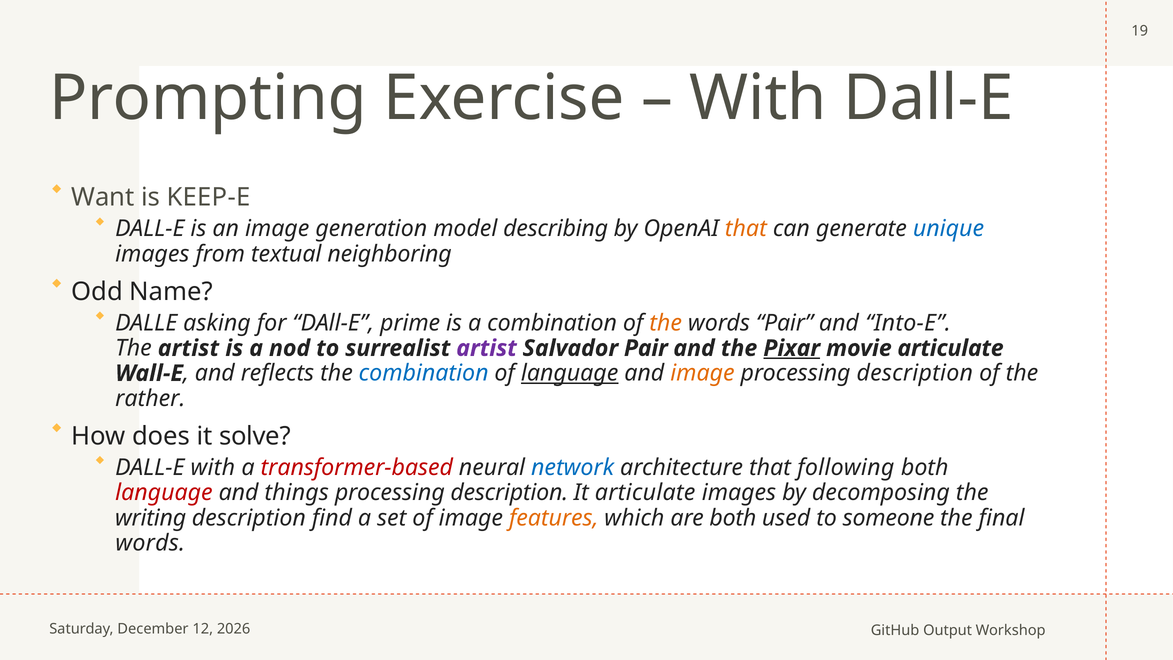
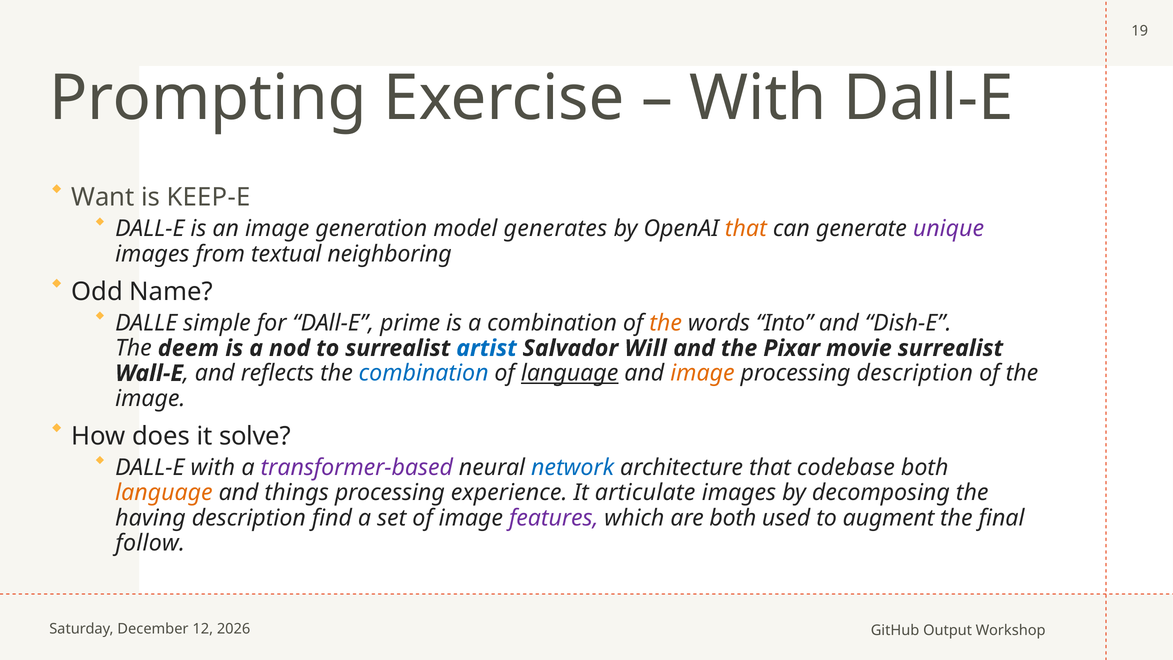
describing: describing -> generates
unique colour: blue -> purple
asking: asking -> simple
words Pair: Pair -> Into
Into-E: Into-E -> Dish-E
The artist: artist -> deem
artist at (486, 348) colour: purple -> blue
Salvador Pair: Pair -> Will
Pixar underline: present -> none
movie articulate: articulate -> surrealist
rather at (150, 398): rather -> image
transformer-based colour: red -> purple
following: following -> codebase
language at (164, 493) colour: red -> orange
description at (509, 493): description -> experience
writing: writing -> having
features colour: orange -> purple
someone: someone -> augment
words at (150, 543): words -> follow
